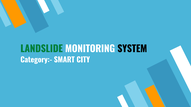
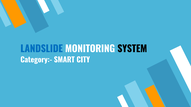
LANDSLIDE colour: green -> blue
